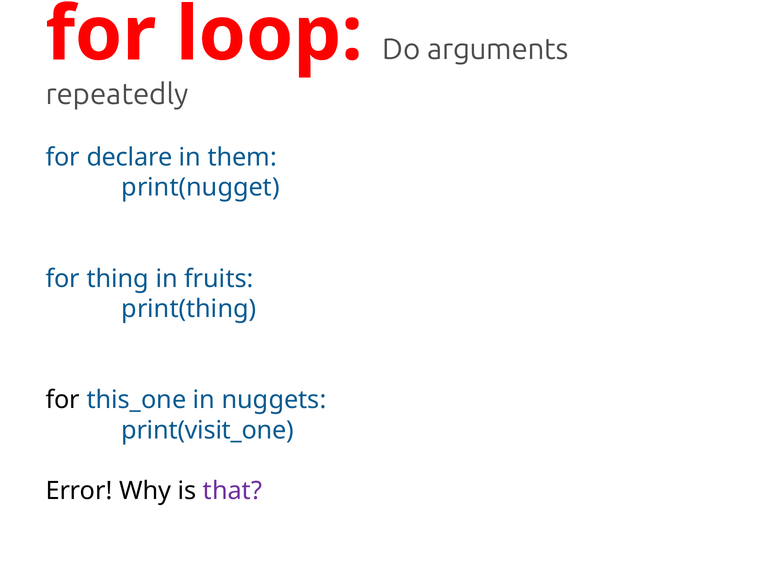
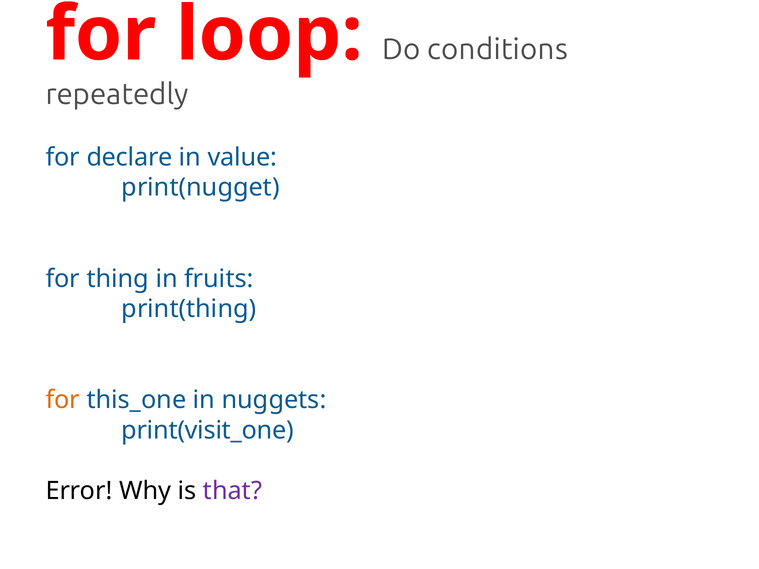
arguments: arguments -> conditions
them: them -> value
for at (63, 400) colour: black -> orange
